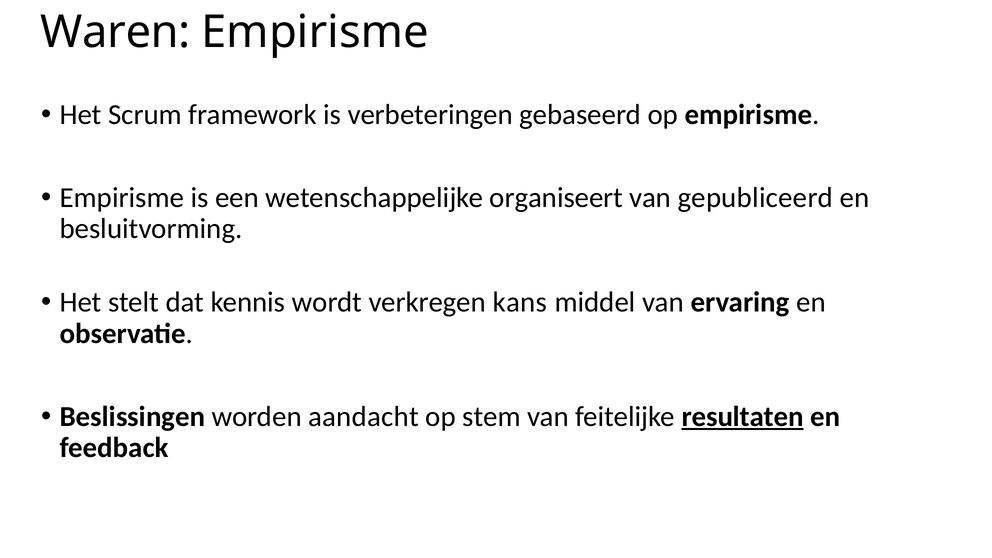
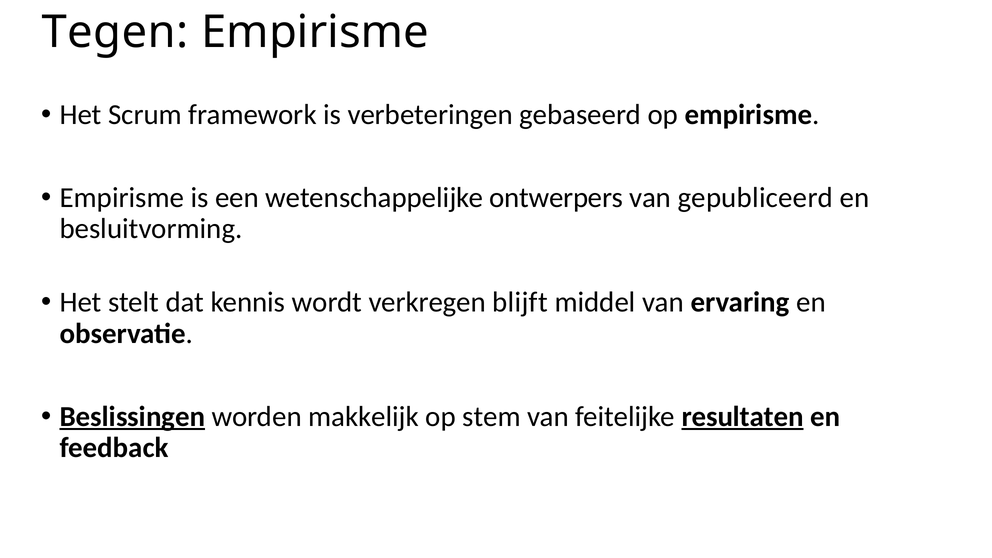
Waren: Waren -> Tegen
organiseert: organiseert -> ontwerpers
kans: kans -> blijft
Beslissingen underline: none -> present
aandacht: aandacht -> makkelijk
